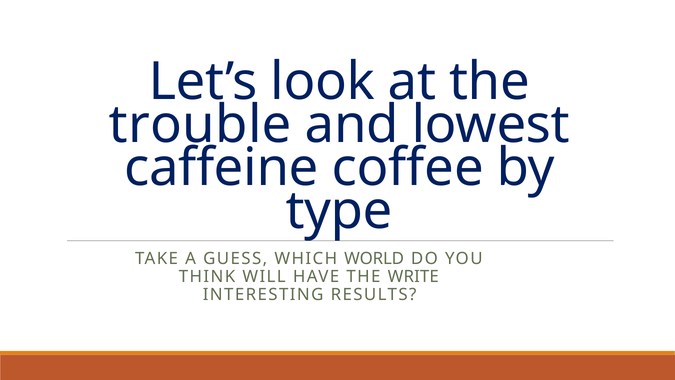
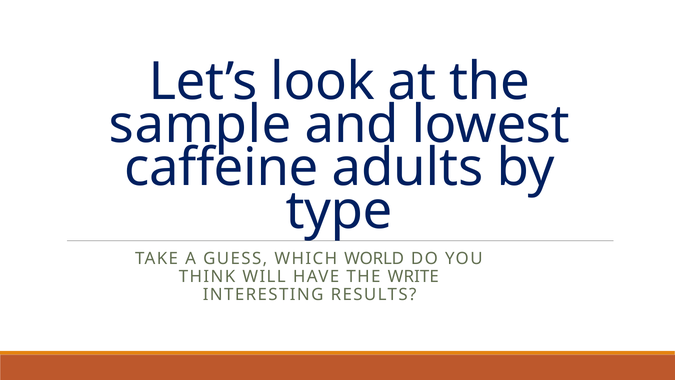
trouble: trouble -> sample
coffee: coffee -> adults
